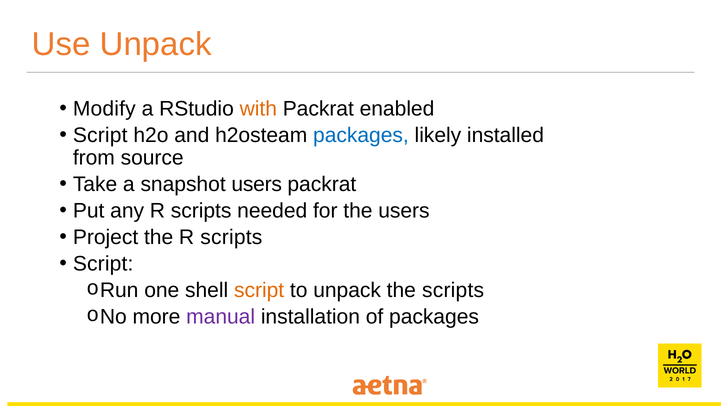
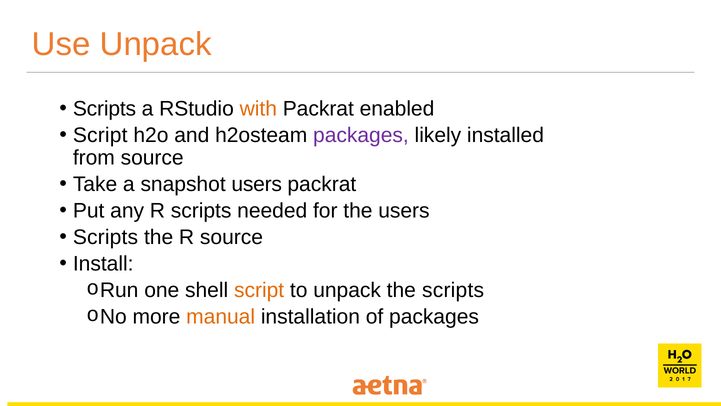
Modify at (104, 109): Modify -> Scripts
packages at (361, 135) colour: blue -> purple
Project at (106, 237): Project -> Scripts
the R scripts: scripts -> source
Script at (103, 264): Script -> Install
manual colour: purple -> orange
